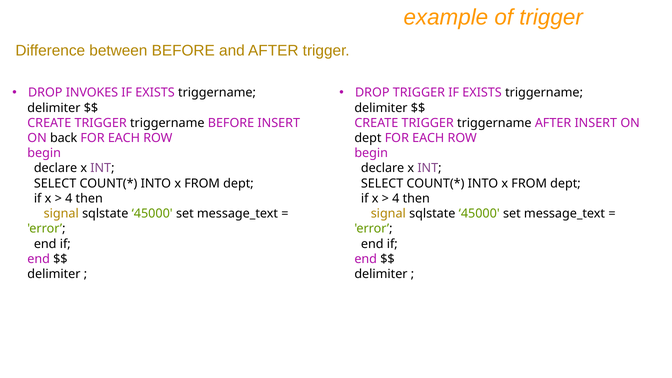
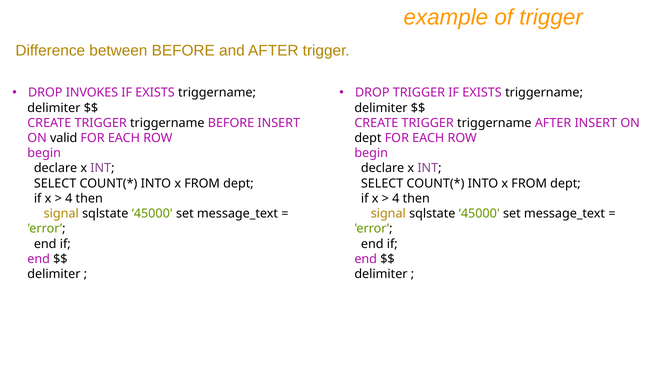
back: back -> valid
